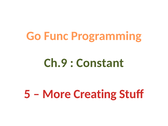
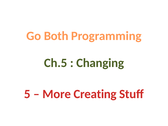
Func: Func -> Both
Ch.9: Ch.9 -> Ch.5
Constant: Constant -> Changing
